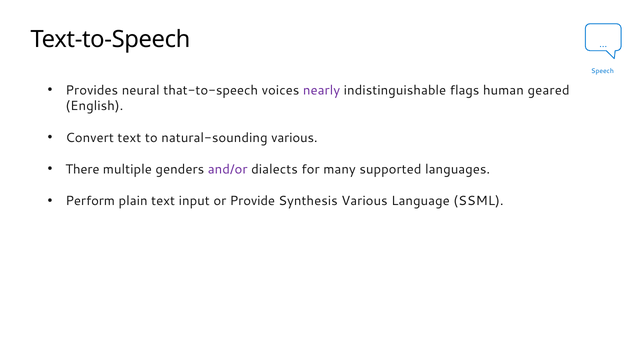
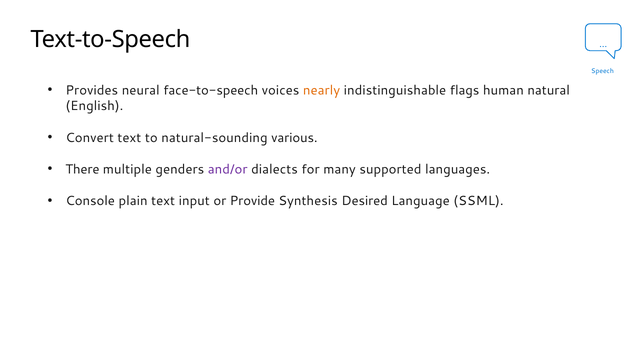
that-to-speech: that-to-speech -> face-to-speech
nearly colour: purple -> orange
geared: geared -> natural
Perform: Perform -> Console
Synthesis Various: Various -> Desired
